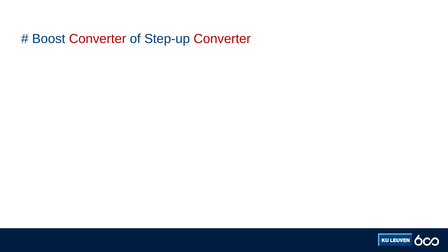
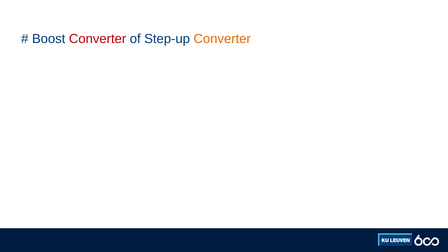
Converter at (222, 39) colour: red -> orange
